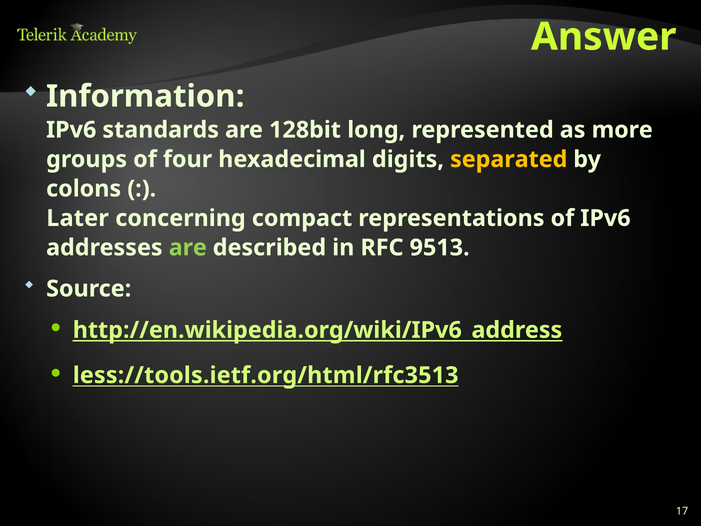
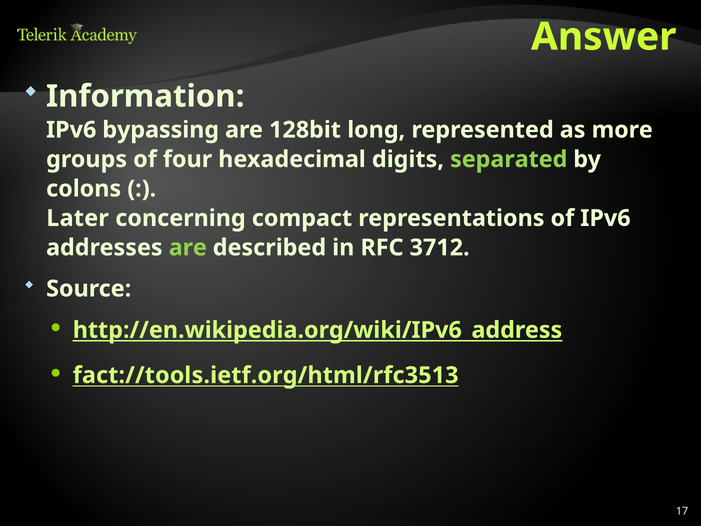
standards: standards -> bypassing
separated colour: yellow -> light green
9513: 9513 -> 3712
less://tools.ietf.org/html/rfc3513: less://tools.ietf.org/html/rfc3513 -> fact://tools.ietf.org/html/rfc3513
